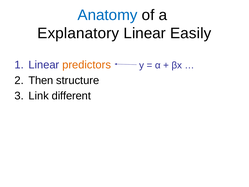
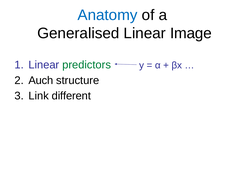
Explanatory: Explanatory -> Generalised
Easily: Easily -> Image
predictors colour: orange -> green
Then: Then -> Auch
